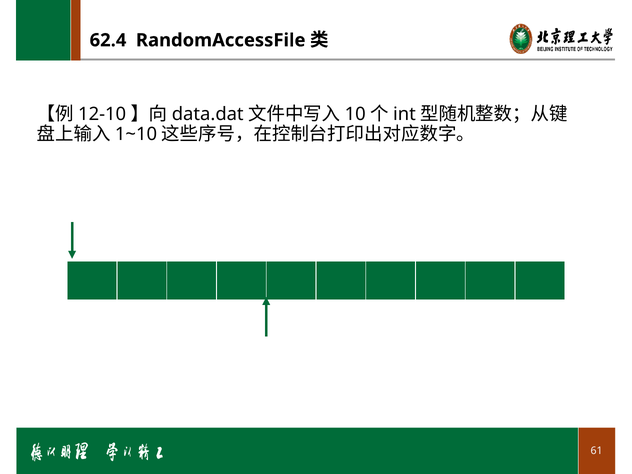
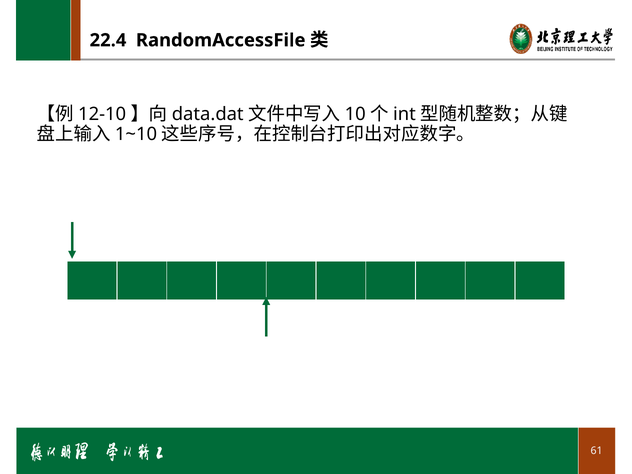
62.4: 62.4 -> 22.4
